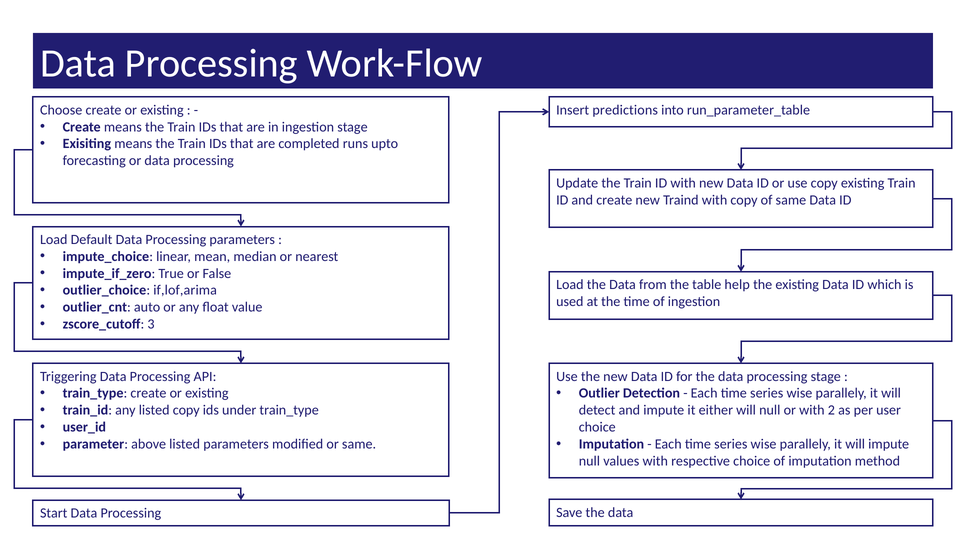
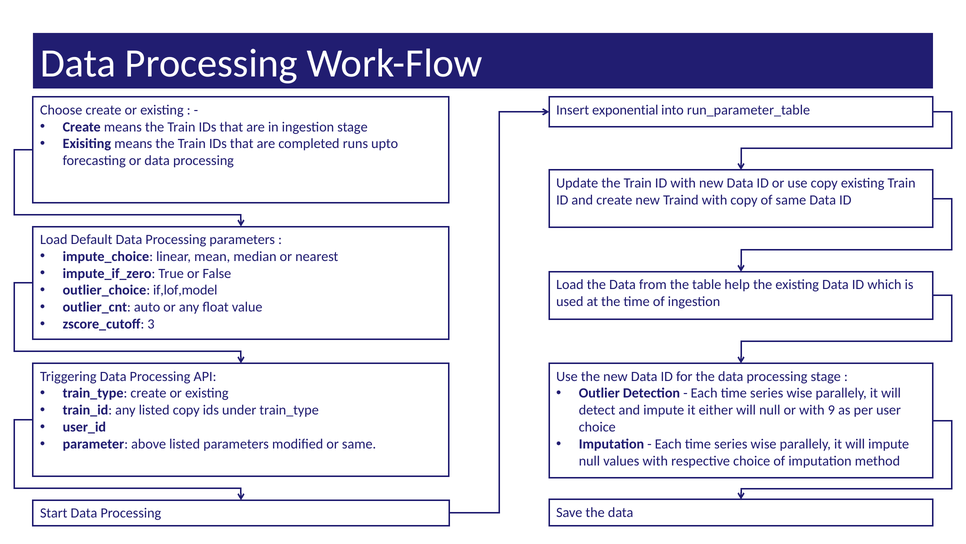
predictions: predictions -> exponential
if,lof,arima: if,lof,arima -> if,lof,model
2: 2 -> 9
